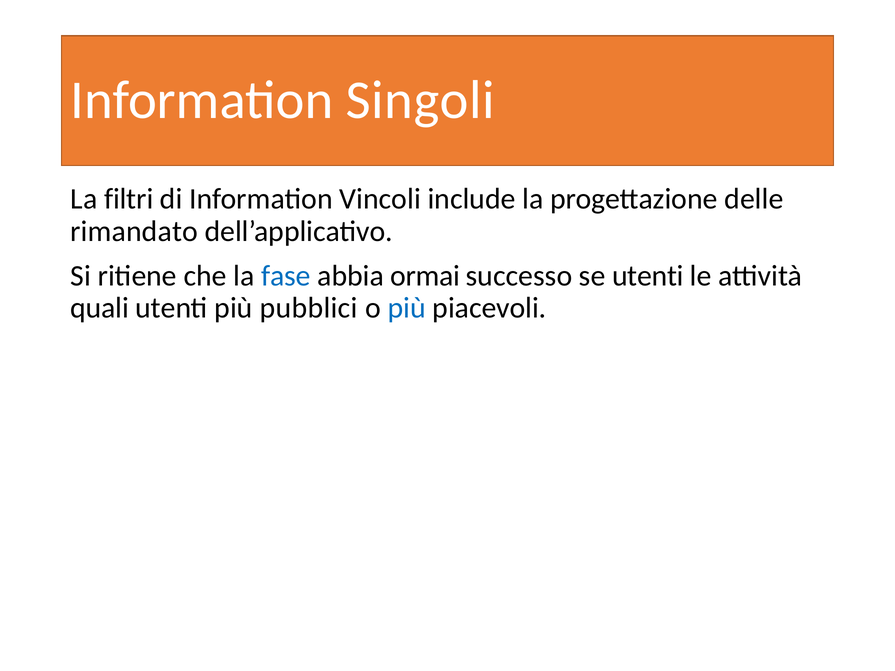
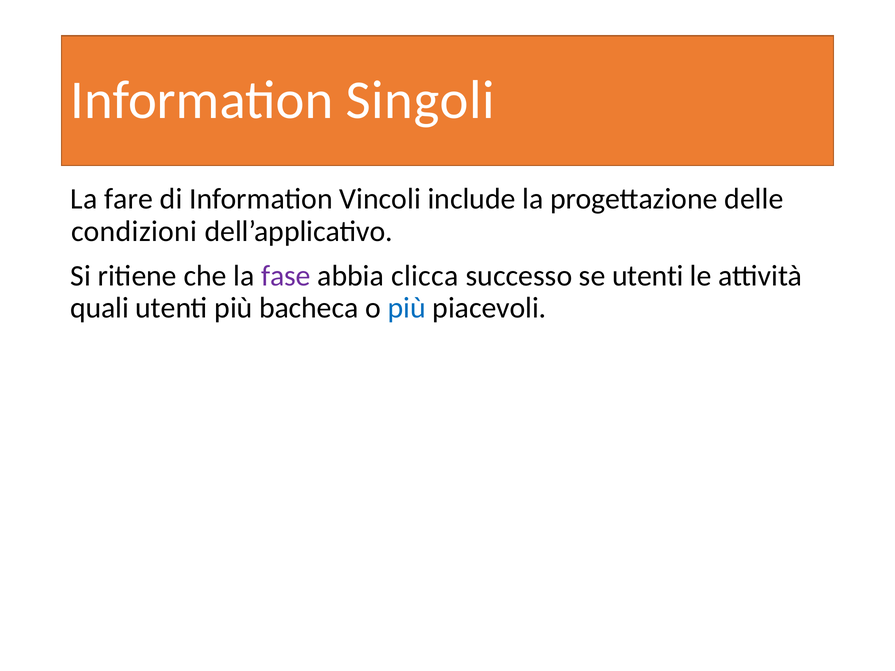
filtri: filtri -> fare
rimandato: rimandato -> condizioni
fase colour: blue -> purple
ormai: ormai -> clicca
pubblici: pubblici -> bacheca
